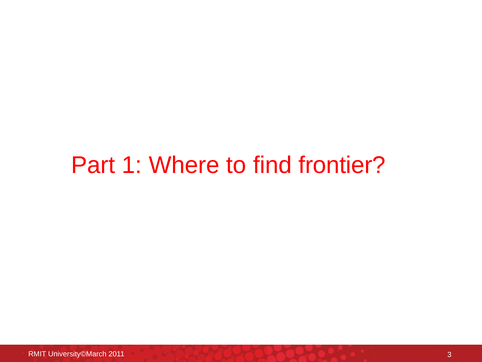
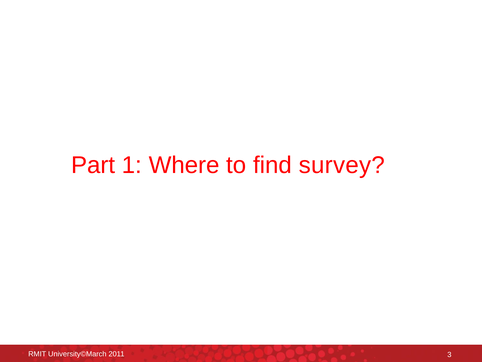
frontier: frontier -> survey
